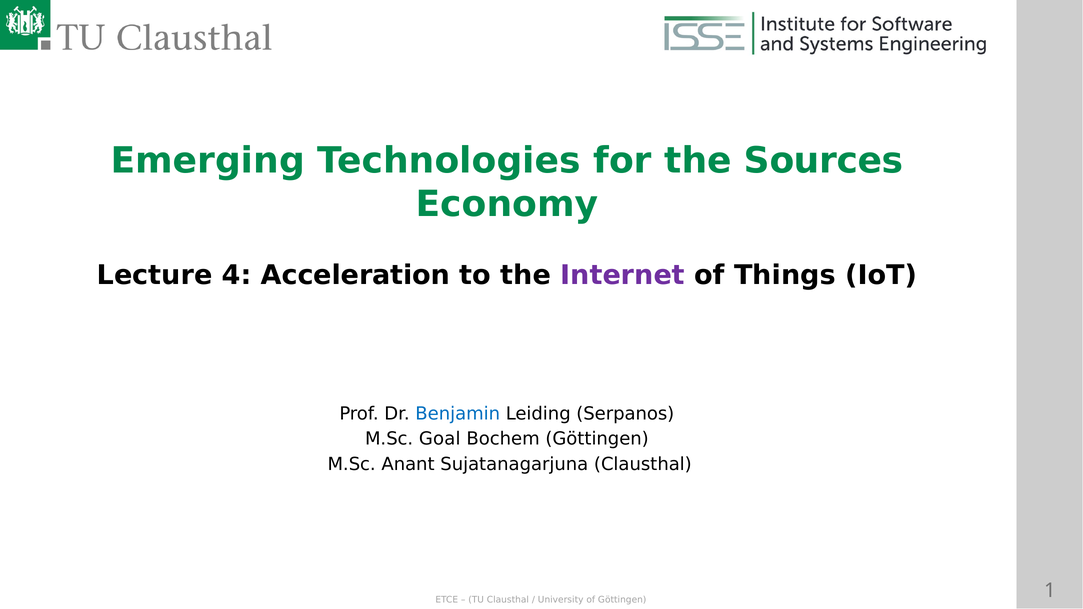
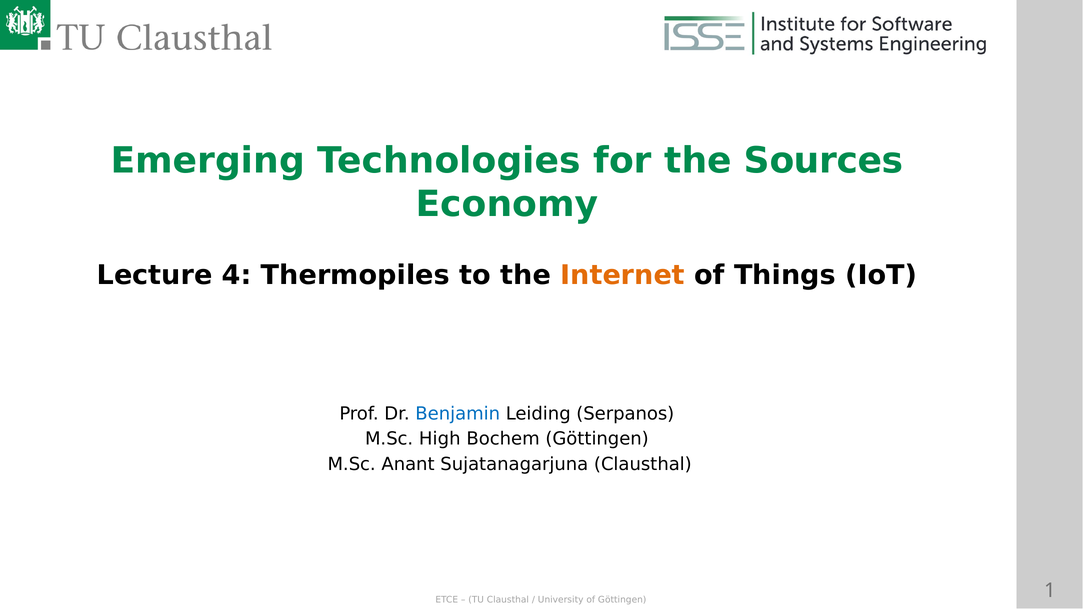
Acceleration: Acceleration -> Thermopiles
Internet colour: purple -> orange
Goal: Goal -> High
